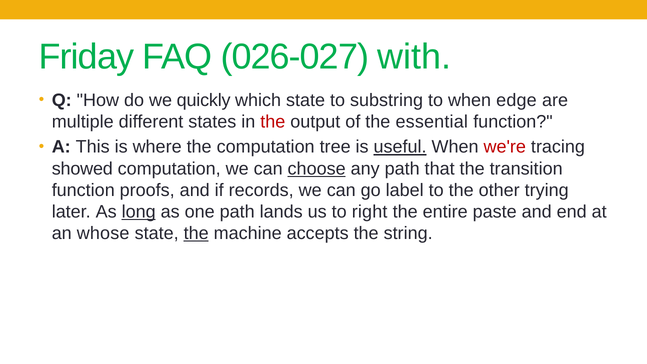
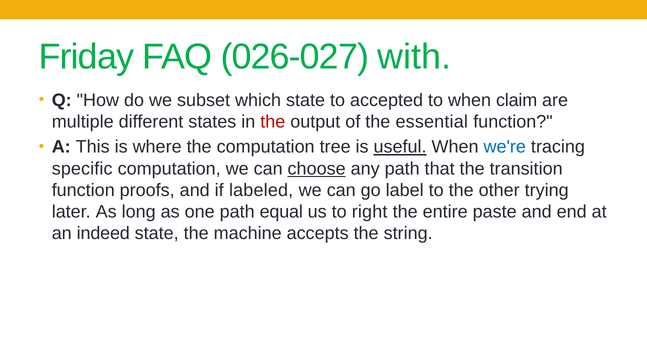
quickly: quickly -> subset
substring: substring -> accepted
edge: edge -> claim
we're colour: red -> blue
showed: showed -> specific
records: records -> labeled
long underline: present -> none
lands: lands -> equal
whose: whose -> indeed
the at (196, 233) underline: present -> none
